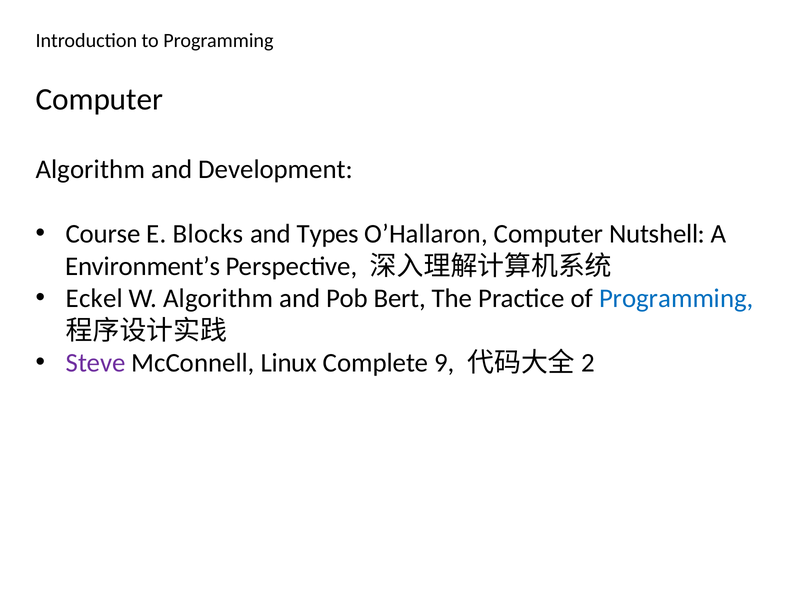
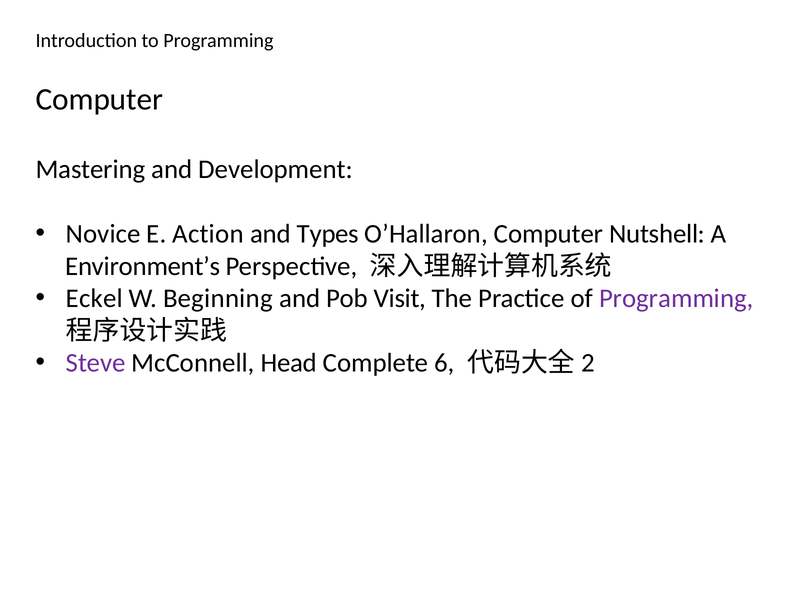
Algorithm at (90, 169): Algorithm -> Mastering
Course: Course -> Novice
Blocks: Blocks -> Action
W Algorithm: Algorithm -> Beginning
Bert: Bert -> Visit
Programming at (676, 298) colour: blue -> purple
Linux: Linux -> Head
9: 9 -> 6
